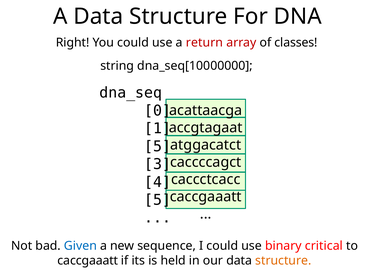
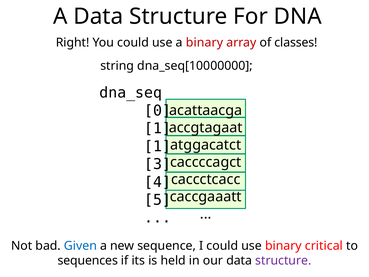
a return: return -> binary
5 at (158, 146): 5 -> 1
caccgaaatt at (88, 260): caccgaaatt -> sequences
structure at (283, 260) colour: orange -> purple
